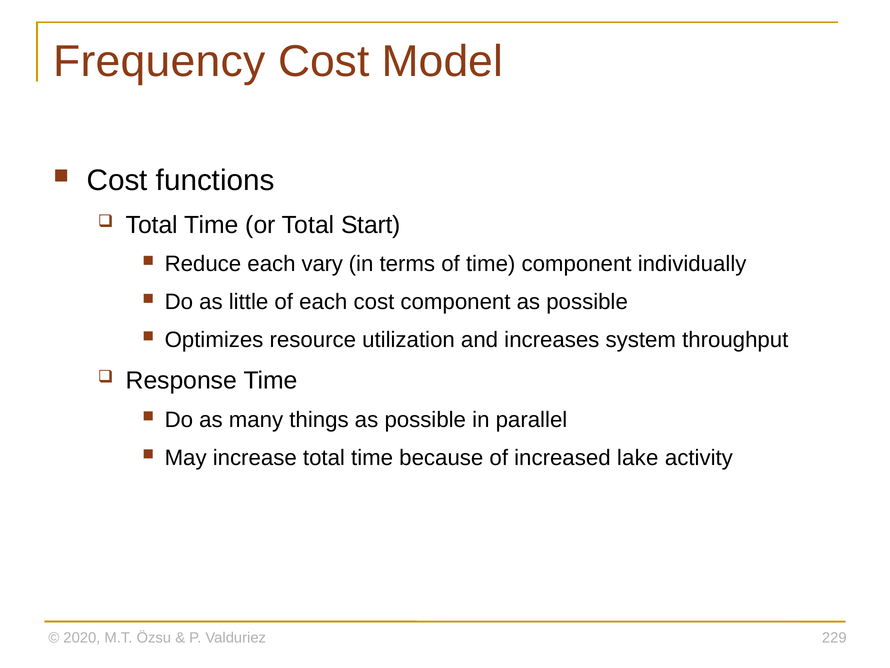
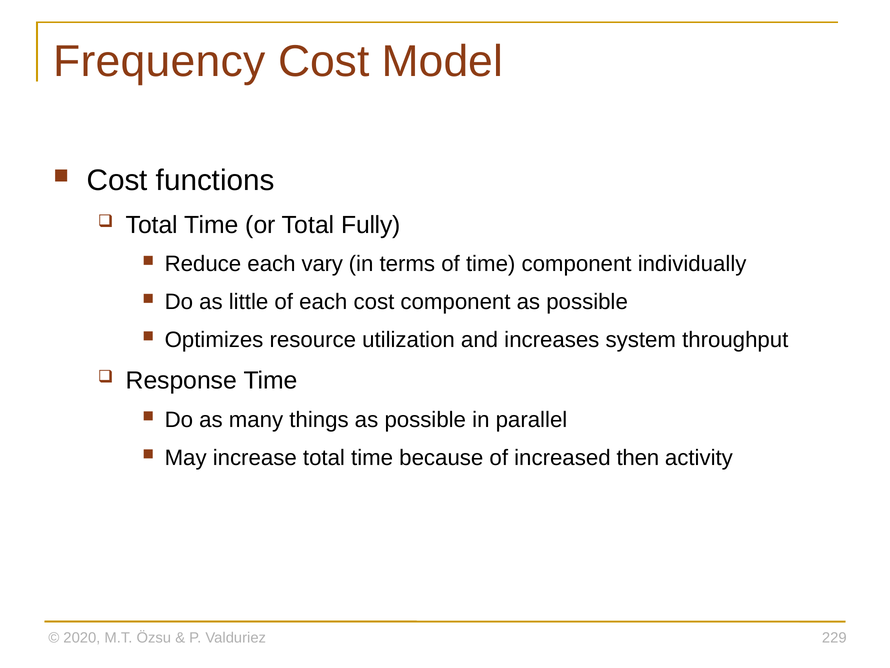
Start: Start -> Fully
lake: lake -> then
